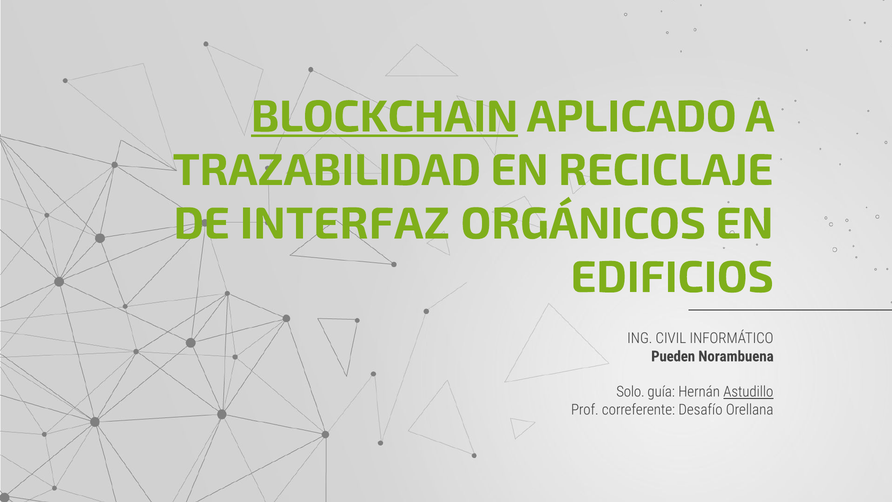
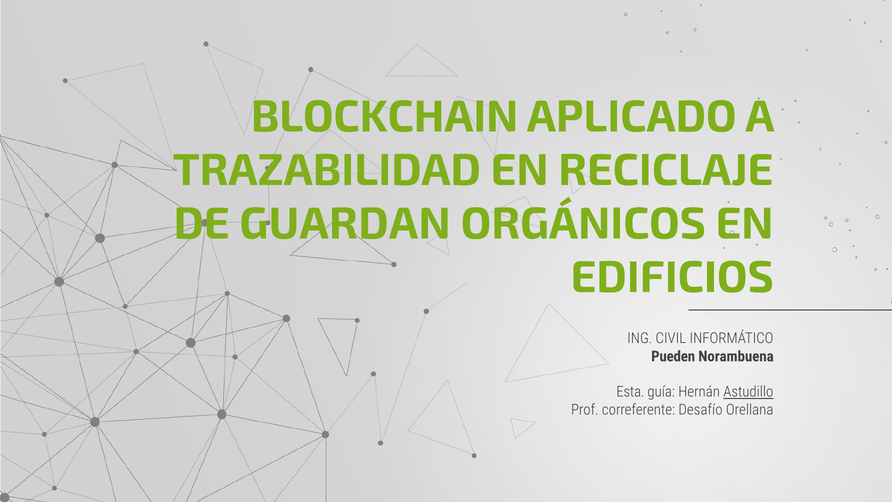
BLOCKCHAIN underline: present -> none
INTERFAZ: INTERFAZ -> GUARDAN
Solo: Solo -> Esta
